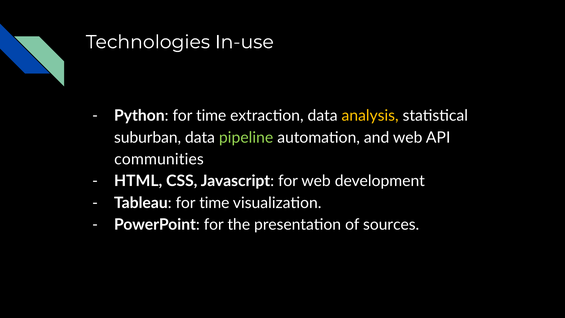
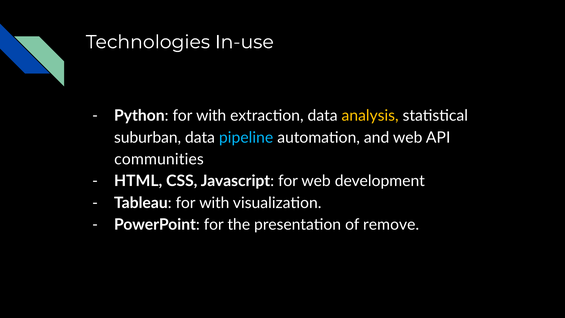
Python for time: time -> with
pipeline colour: light green -> light blue
Tableau for time: time -> with
sources: sources -> remove
